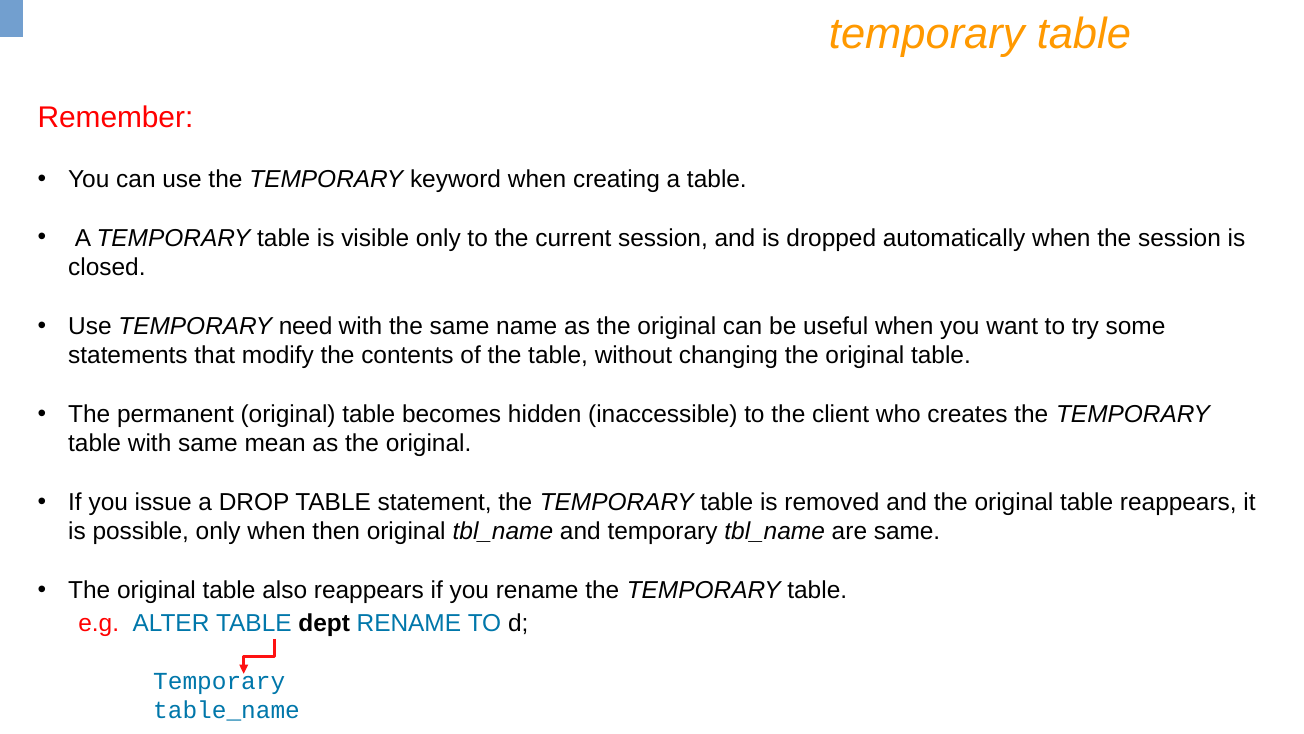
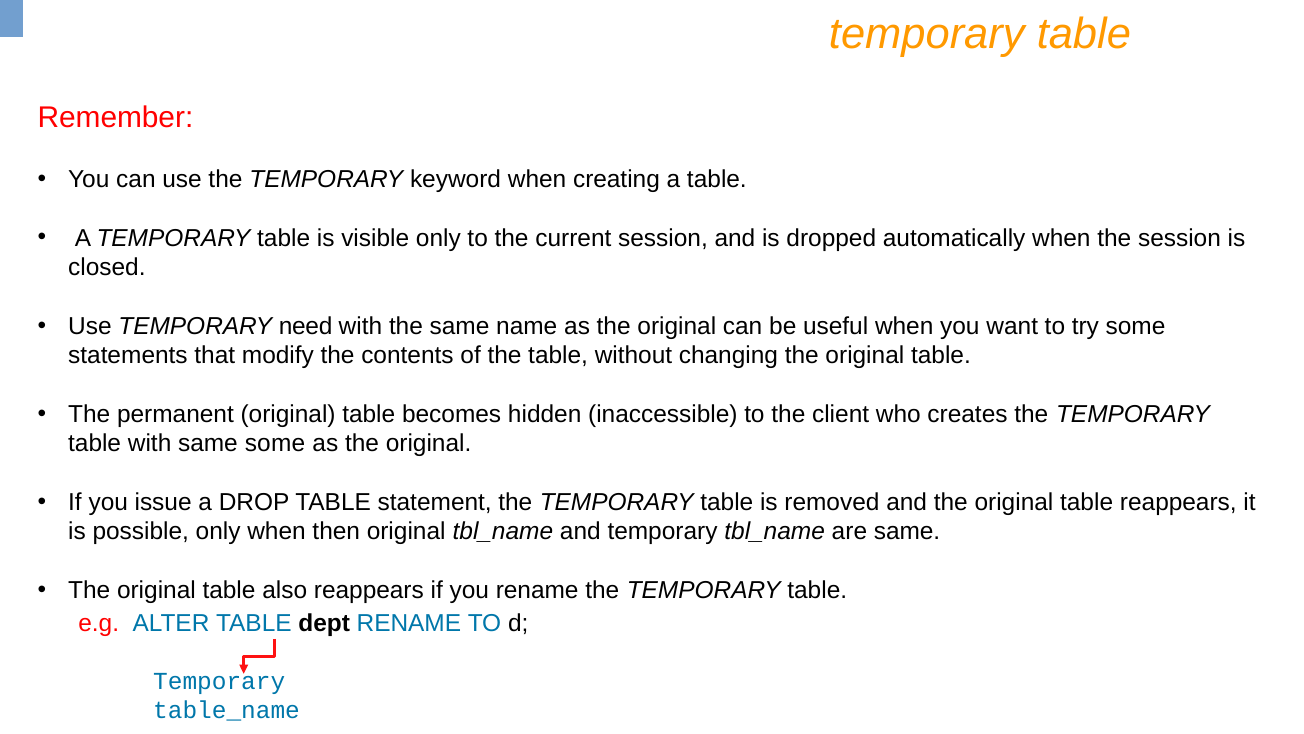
same mean: mean -> some
